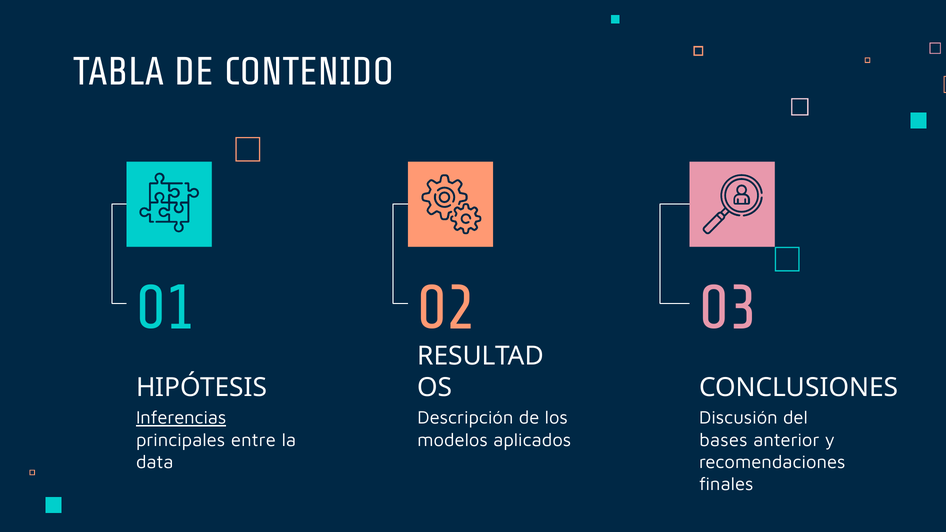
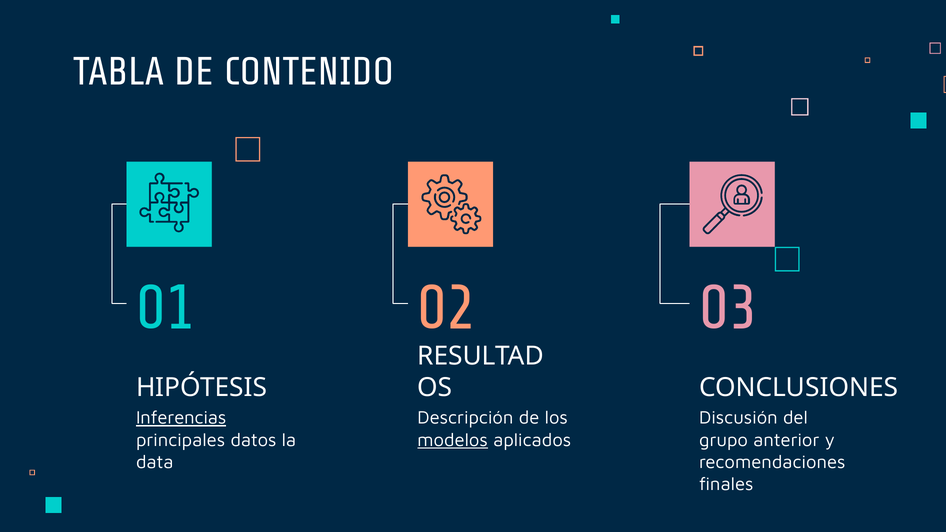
entre: entre -> datos
modelos underline: none -> present
bases: bases -> grupo
